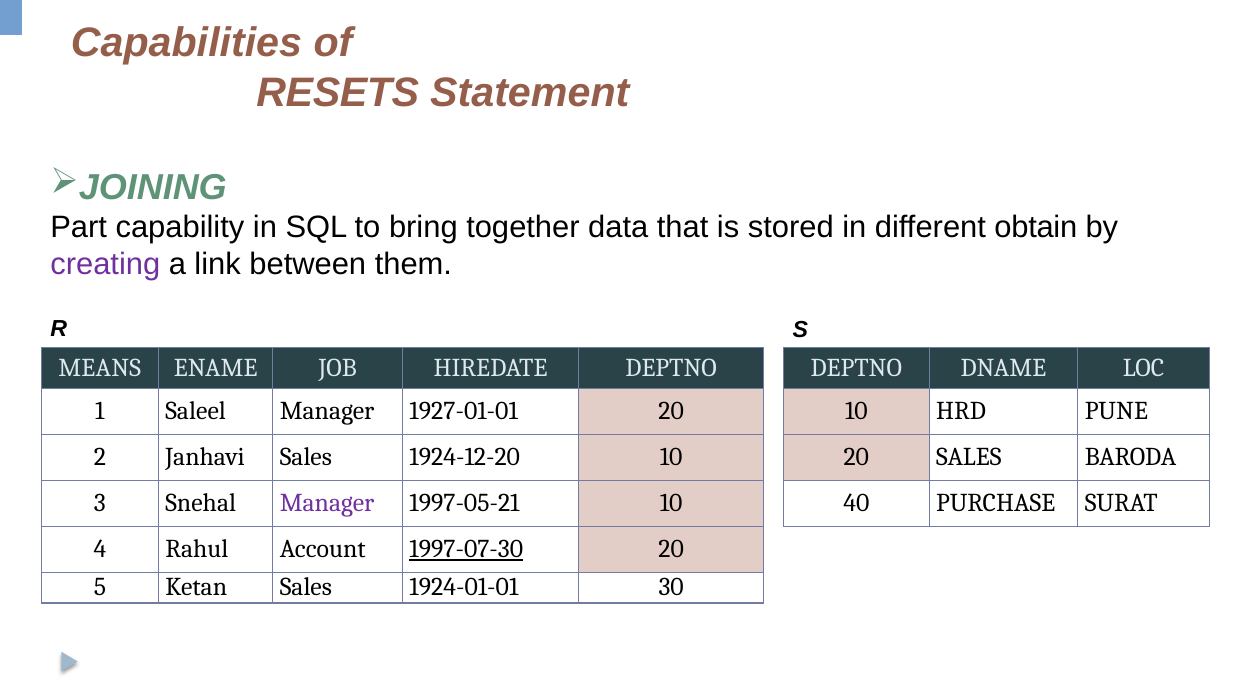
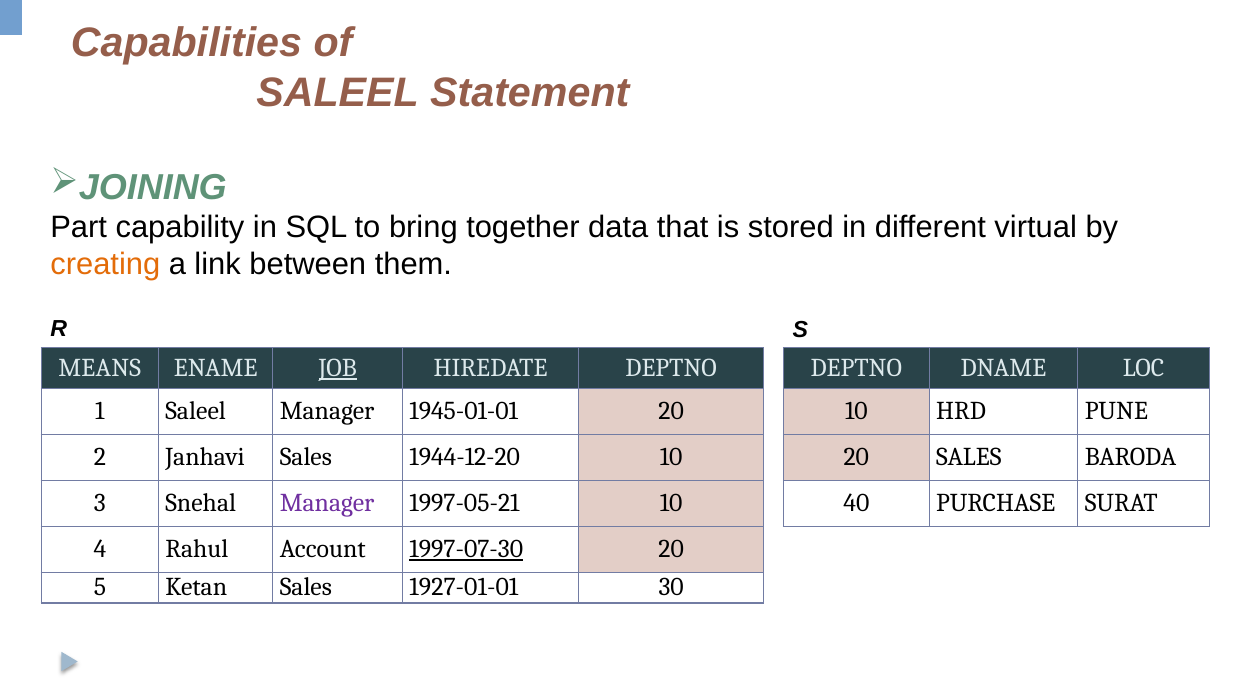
RESETS at (338, 93): RESETS -> SALEEL
obtain: obtain -> virtual
creating colour: purple -> orange
JOB underline: none -> present
1927-01-01: 1927-01-01 -> 1945-01-01
1924-12-20: 1924-12-20 -> 1944-12-20
1924-01-01: 1924-01-01 -> 1927-01-01
